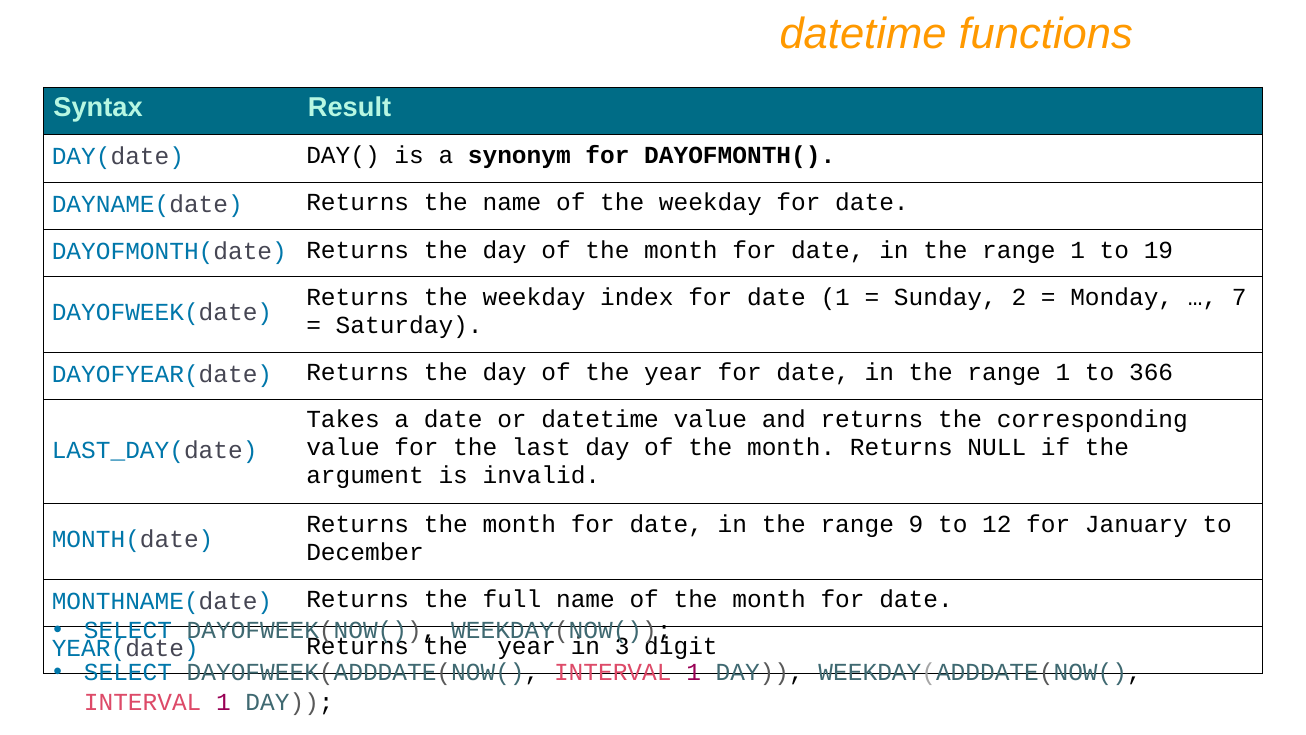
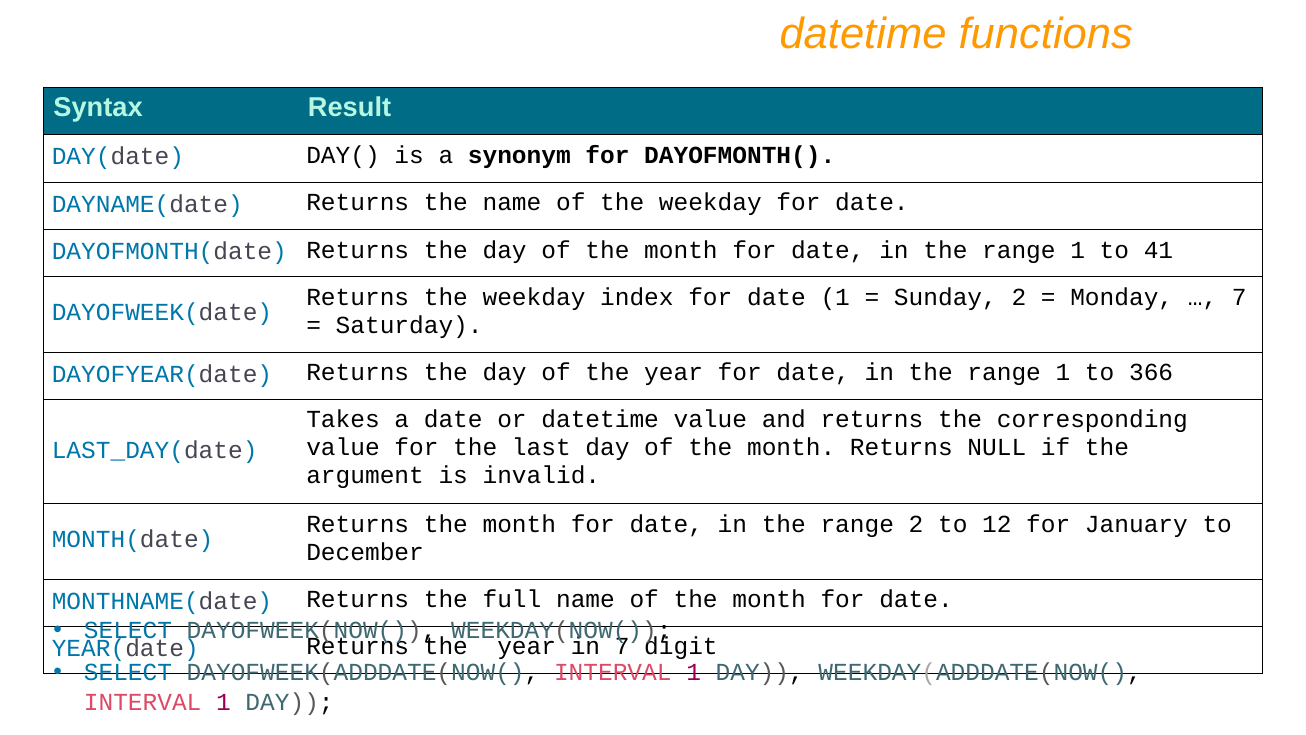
19: 19 -> 41
range 9: 9 -> 2
in 3: 3 -> 7
